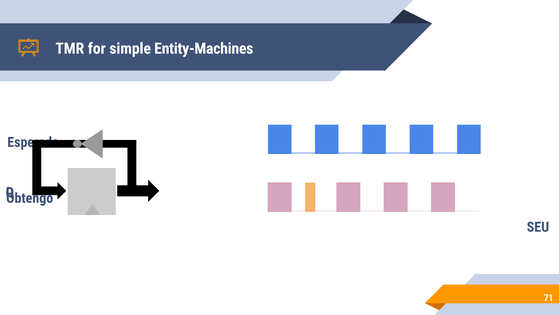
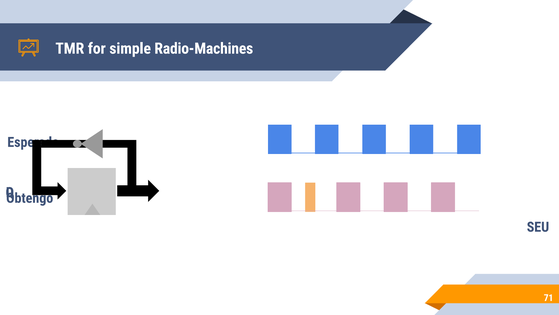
Entity-Machines: Entity-Machines -> Radio-Machines
